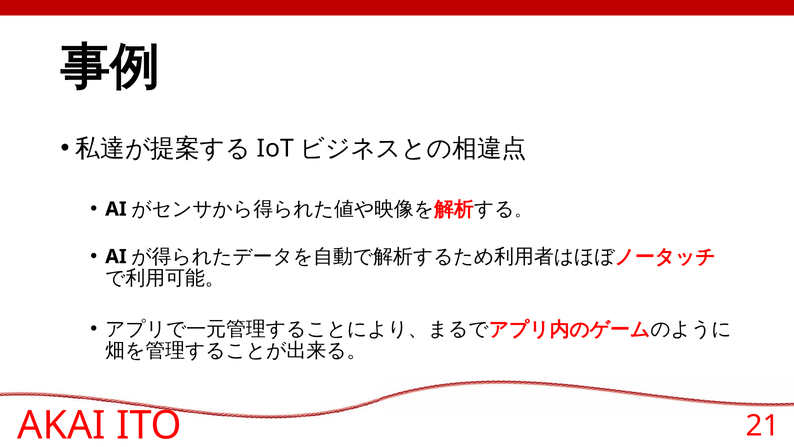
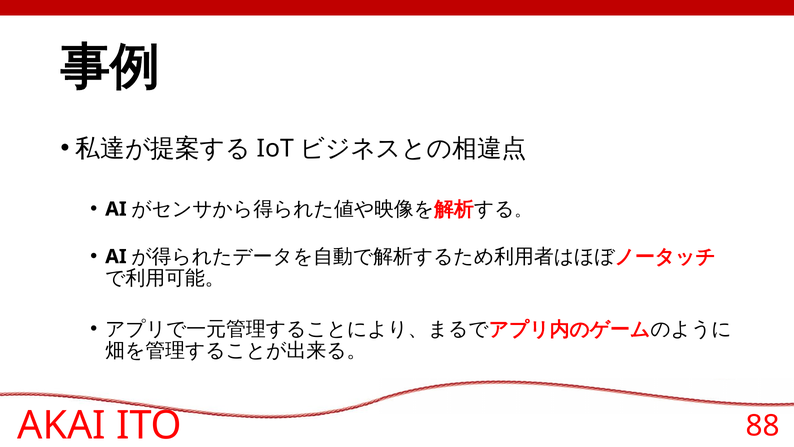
21: 21 -> 88
